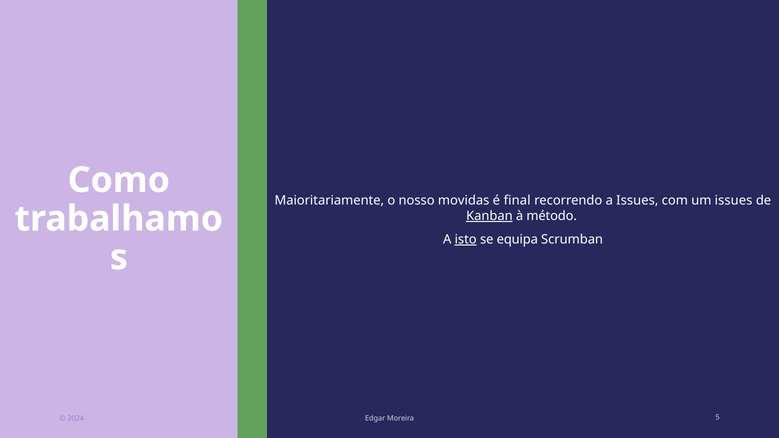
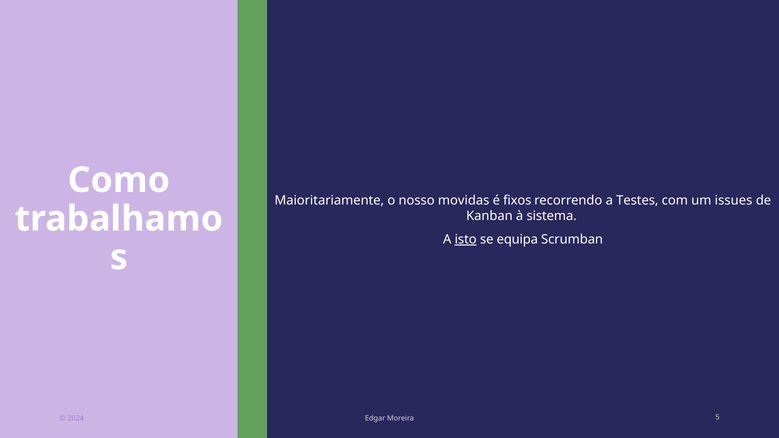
final: final -> fixos
a Issues: Issues -> Testes
Kanban underline: present -> none
método: método -> sistema
